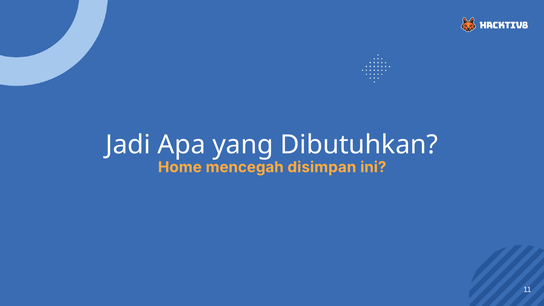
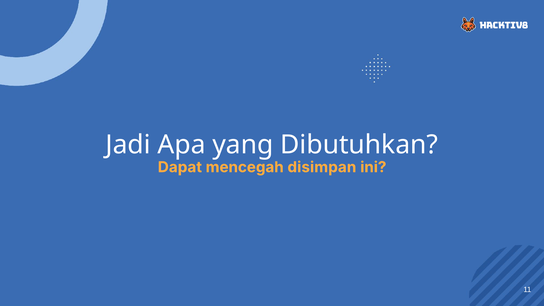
Home: Home -> Dapat
